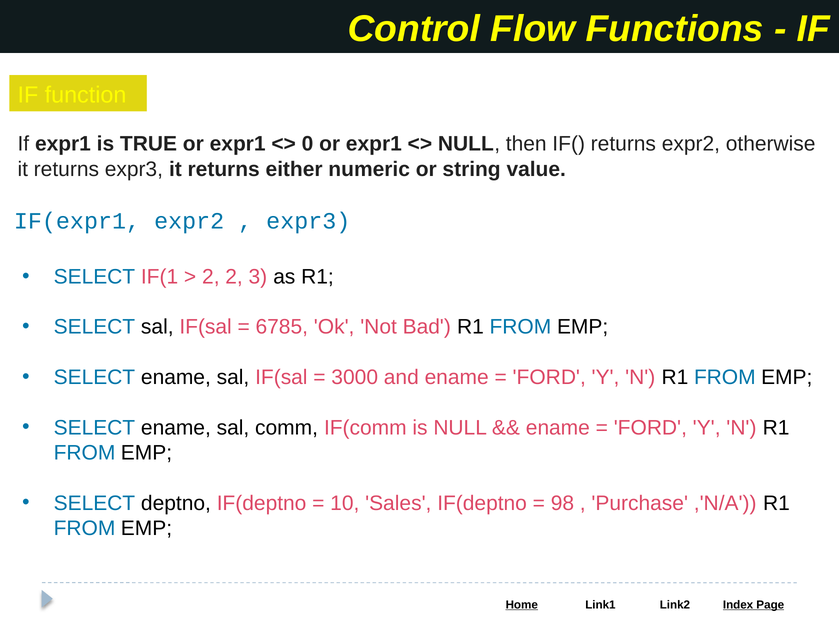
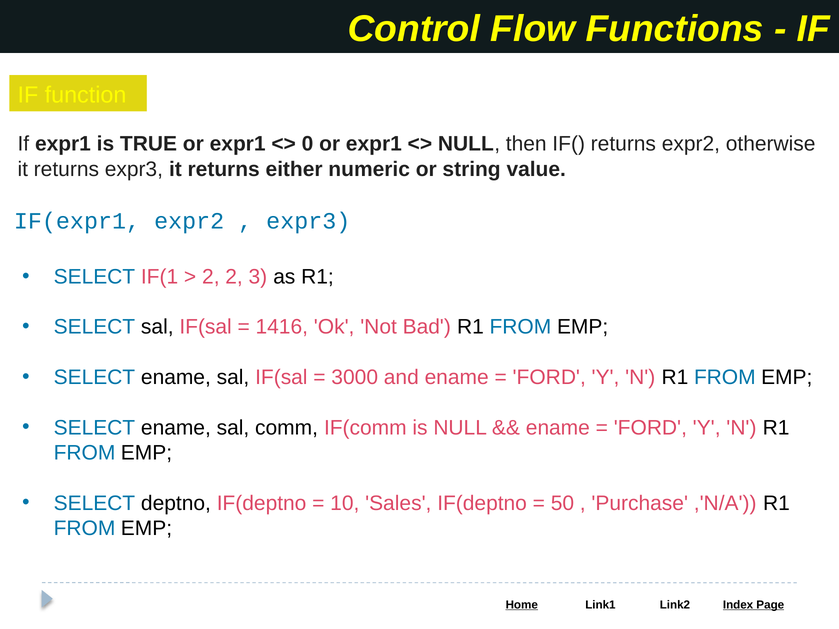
6785: 6785 -> 1416
98: 98 -> 50
